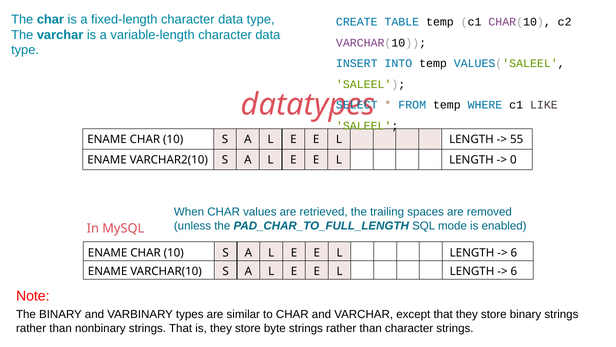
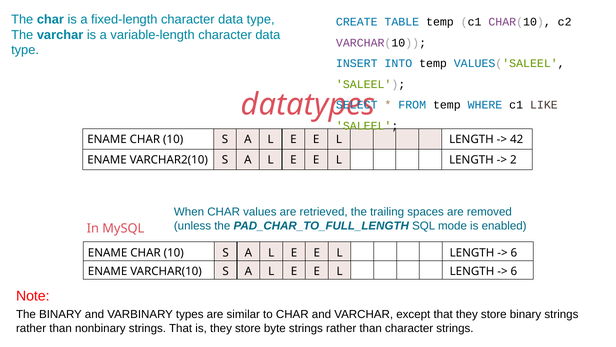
55: 55 -> 42
0: 0 -> 2
